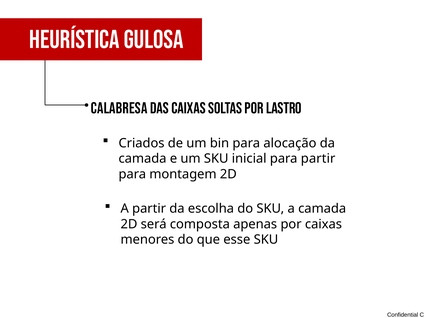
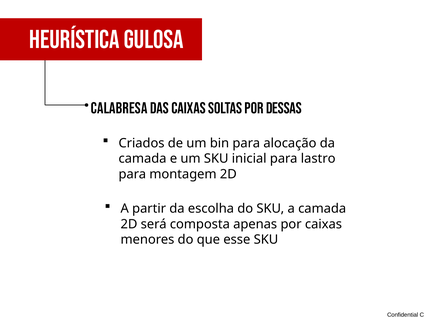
lastro: lastro -> dessas
para partir: partir -> lastro
